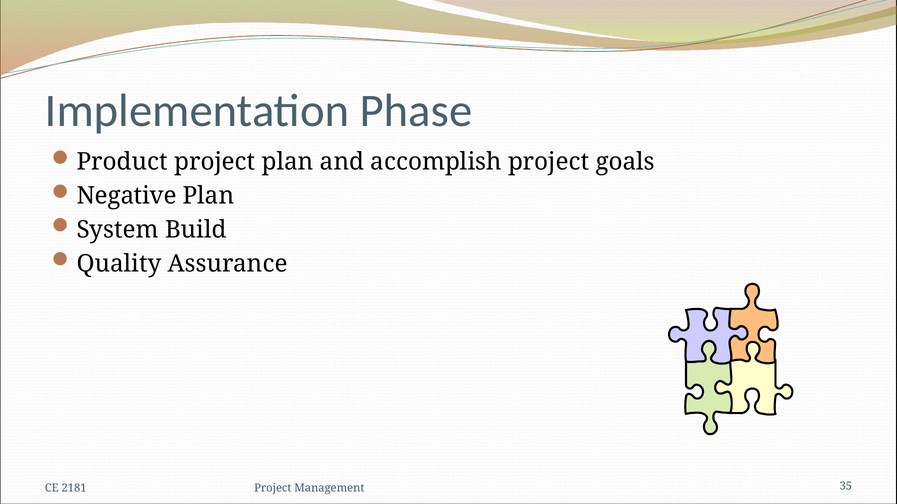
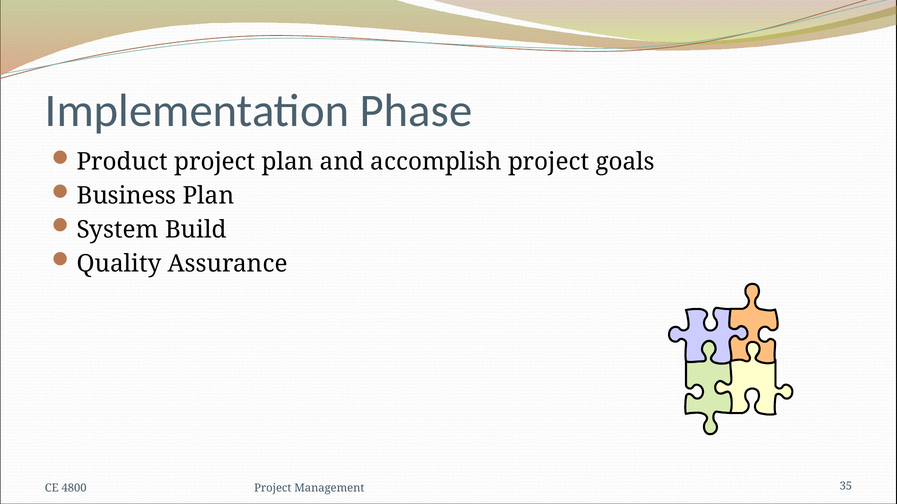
Negative: Negative -> Business
2181: 2181 -> 4800
